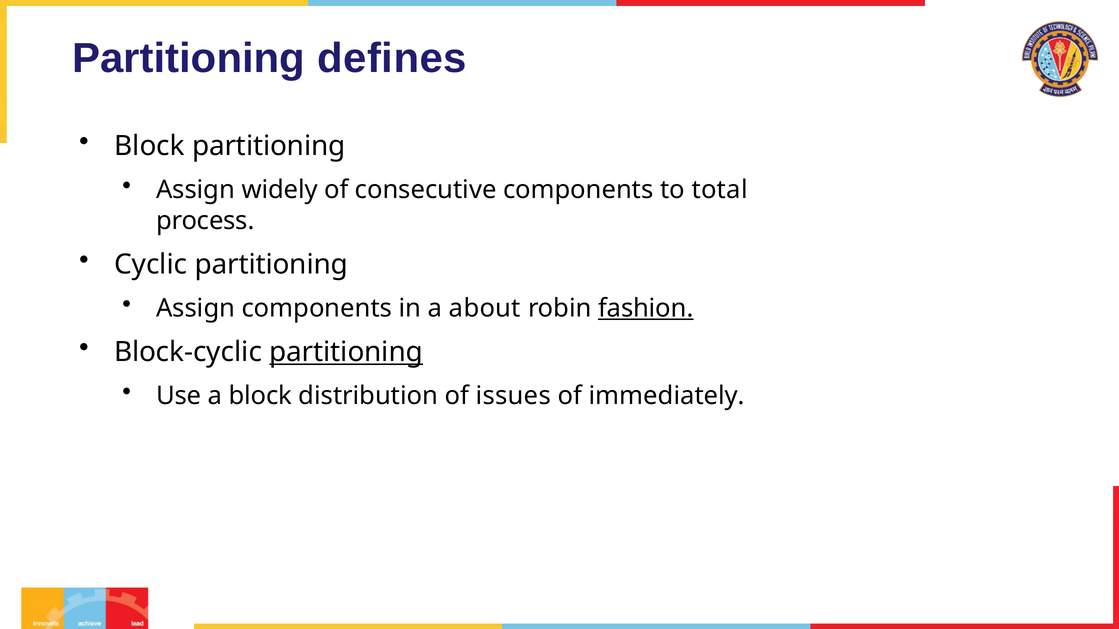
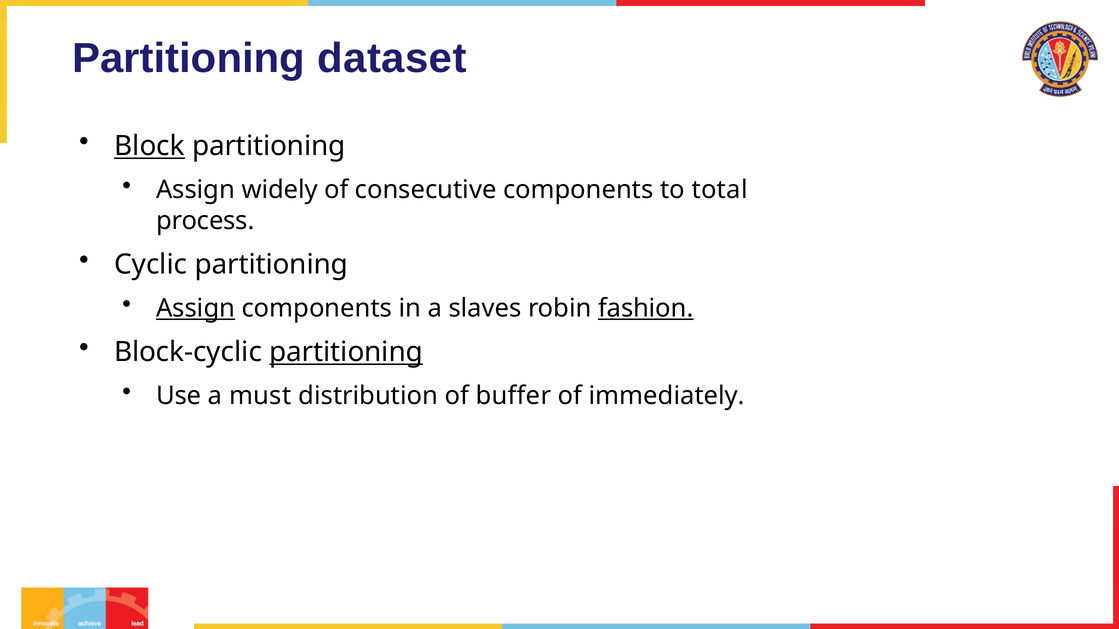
defines: defines -> dataset
Block at (149, 146) underline: none -> present
Assign at (196, 309) underline: none -> present
about: about -> slaves
a block: block -> must
issues: issues -> buffer
